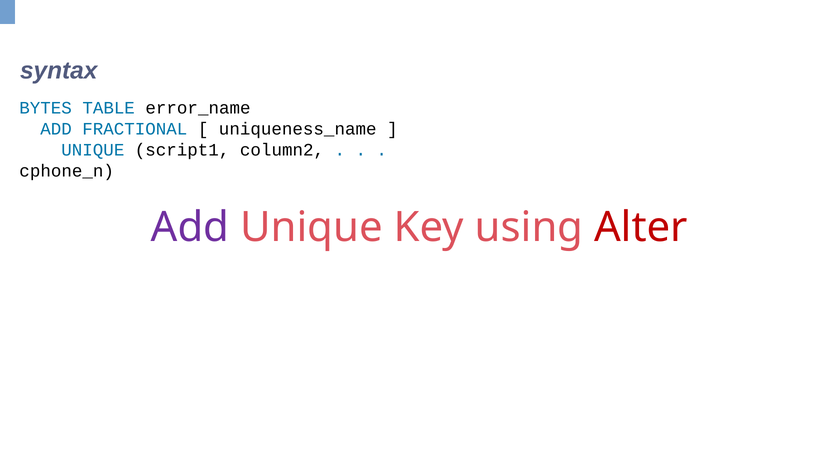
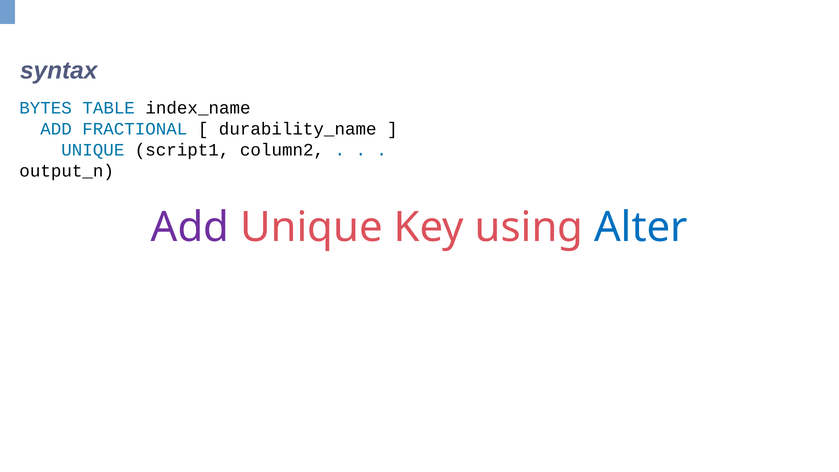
error_name: error_name -> index_name
uniqueness_name: uniqueness_name -> durability_name
cphone_n: cphone_n -> output_n
Alter colour: red -> blue
